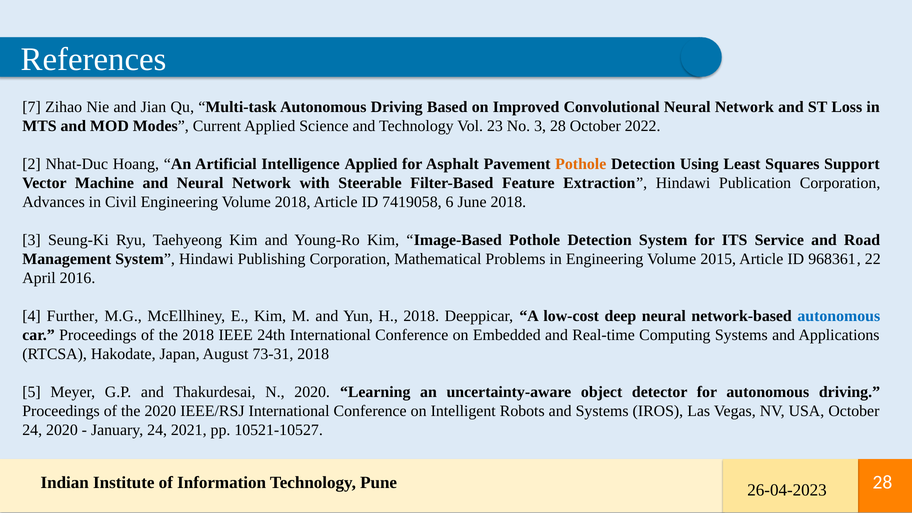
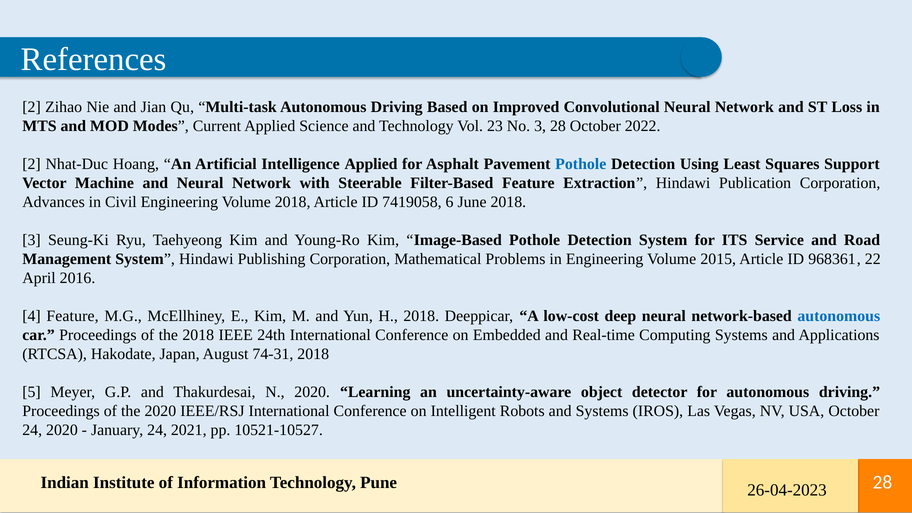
7 at (32, 107): 7 -> 2
Pothole at (581, 164) colour: orange -> blue
4 Further: Further -> Feature
73-31: 73-31 -> 74-31
